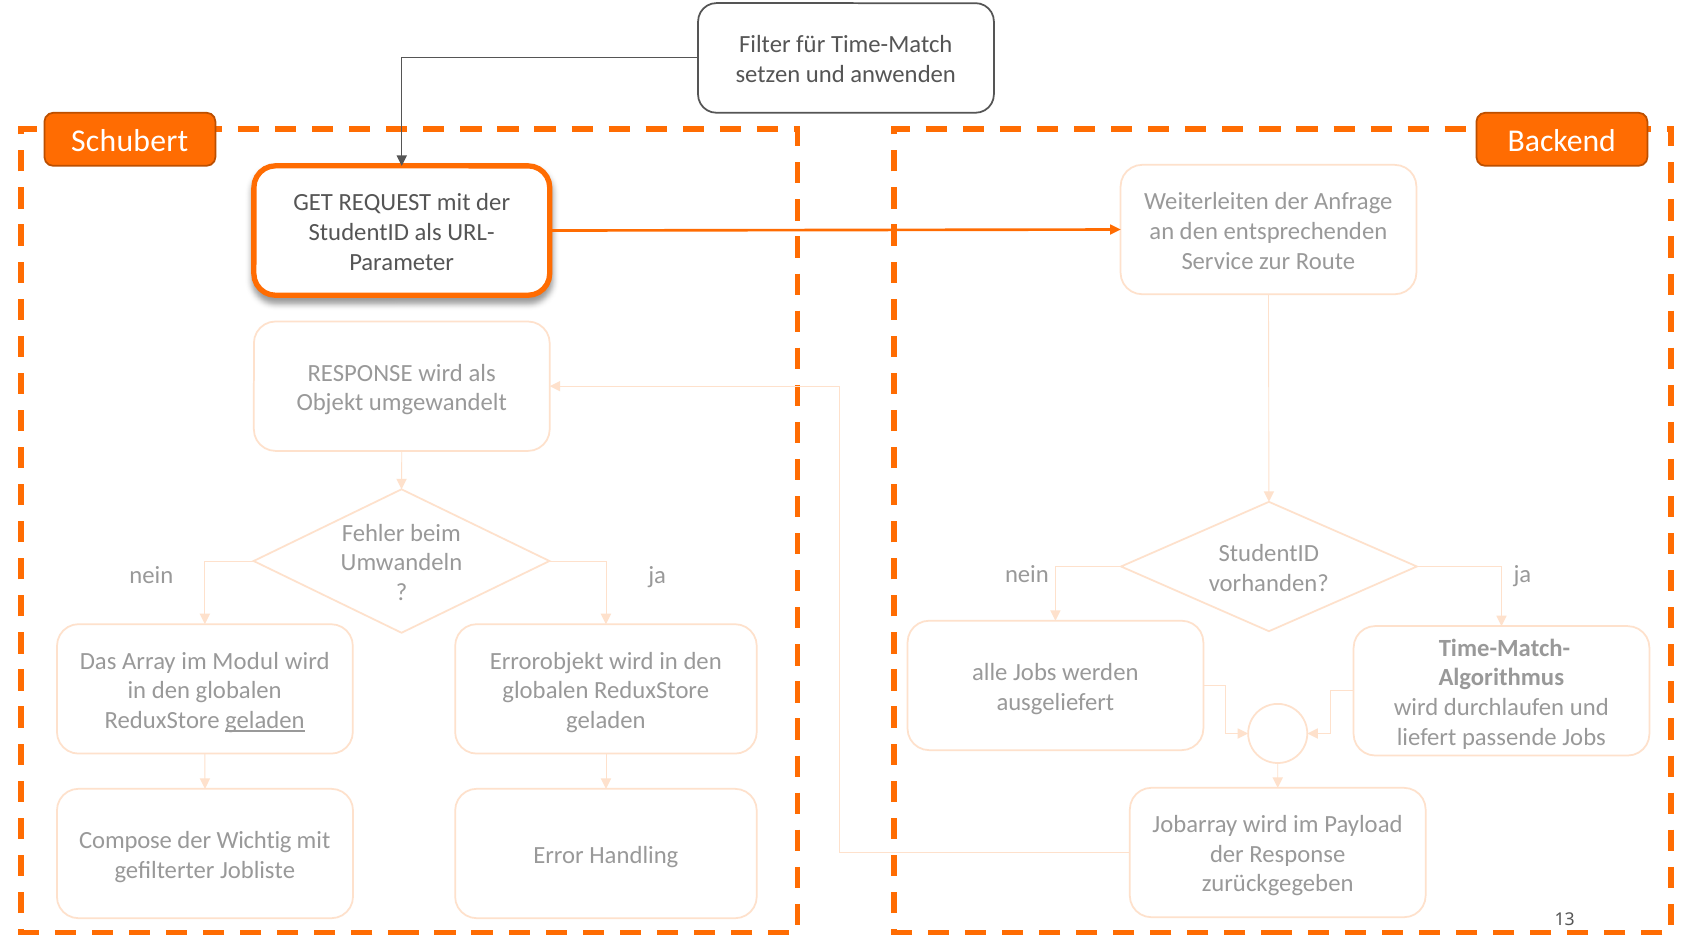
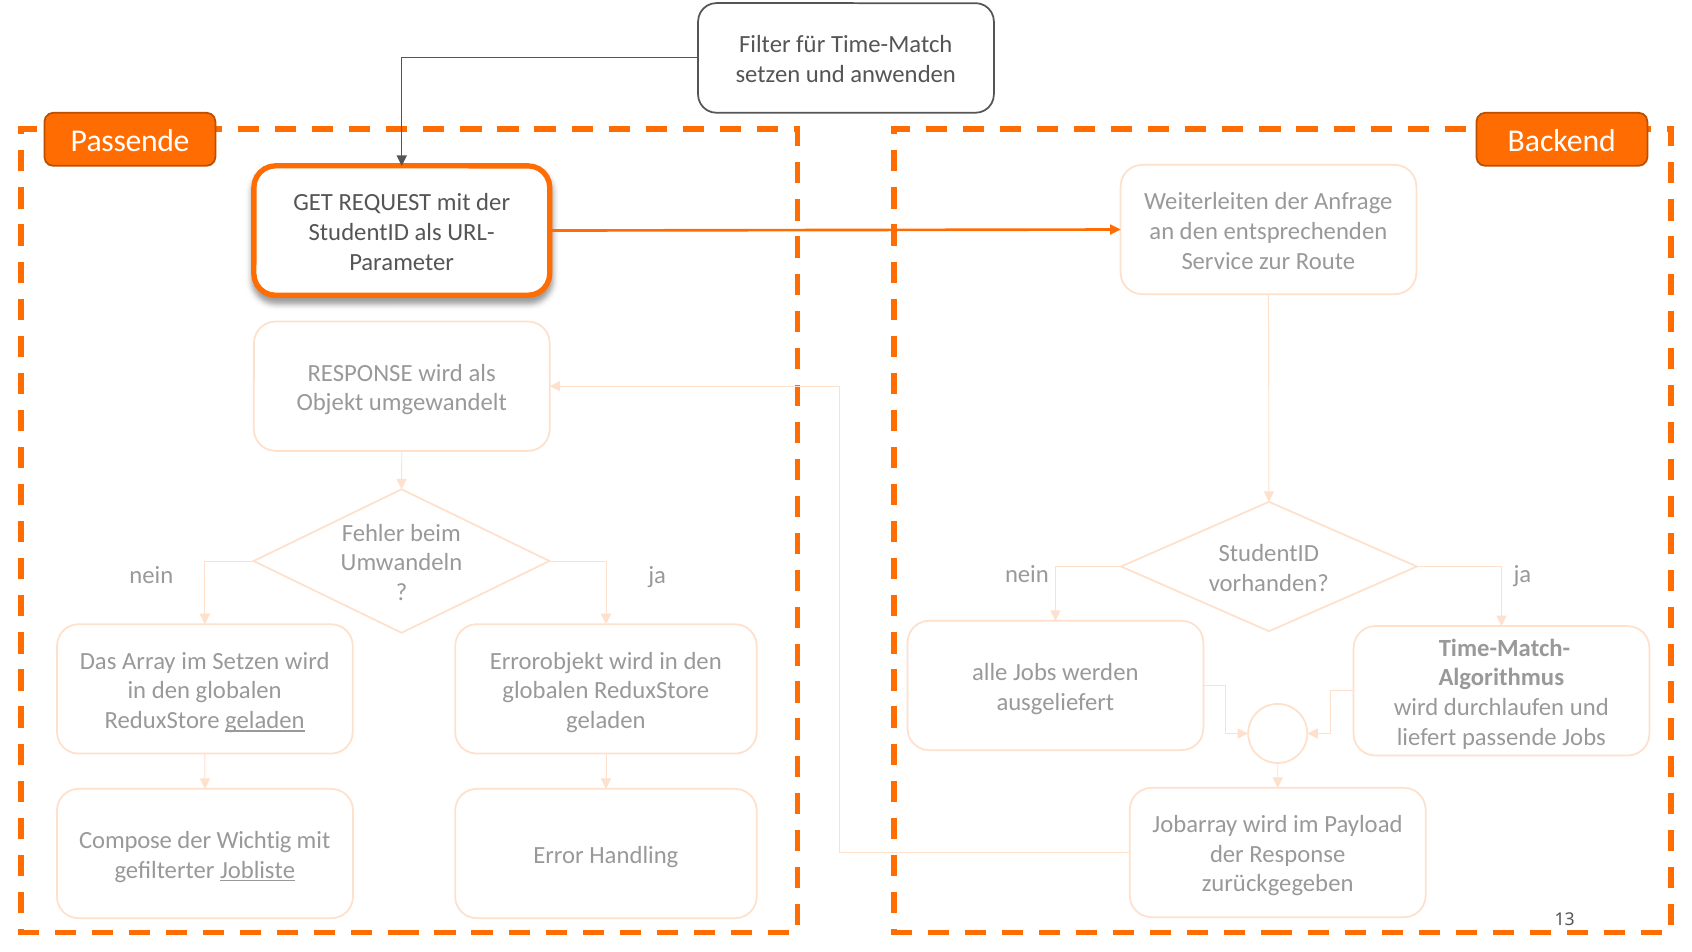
Schubert at (130, 141): Schubert -> Passende
im Modul: Modul -> Setzen
Jobliste underline: none -> present
